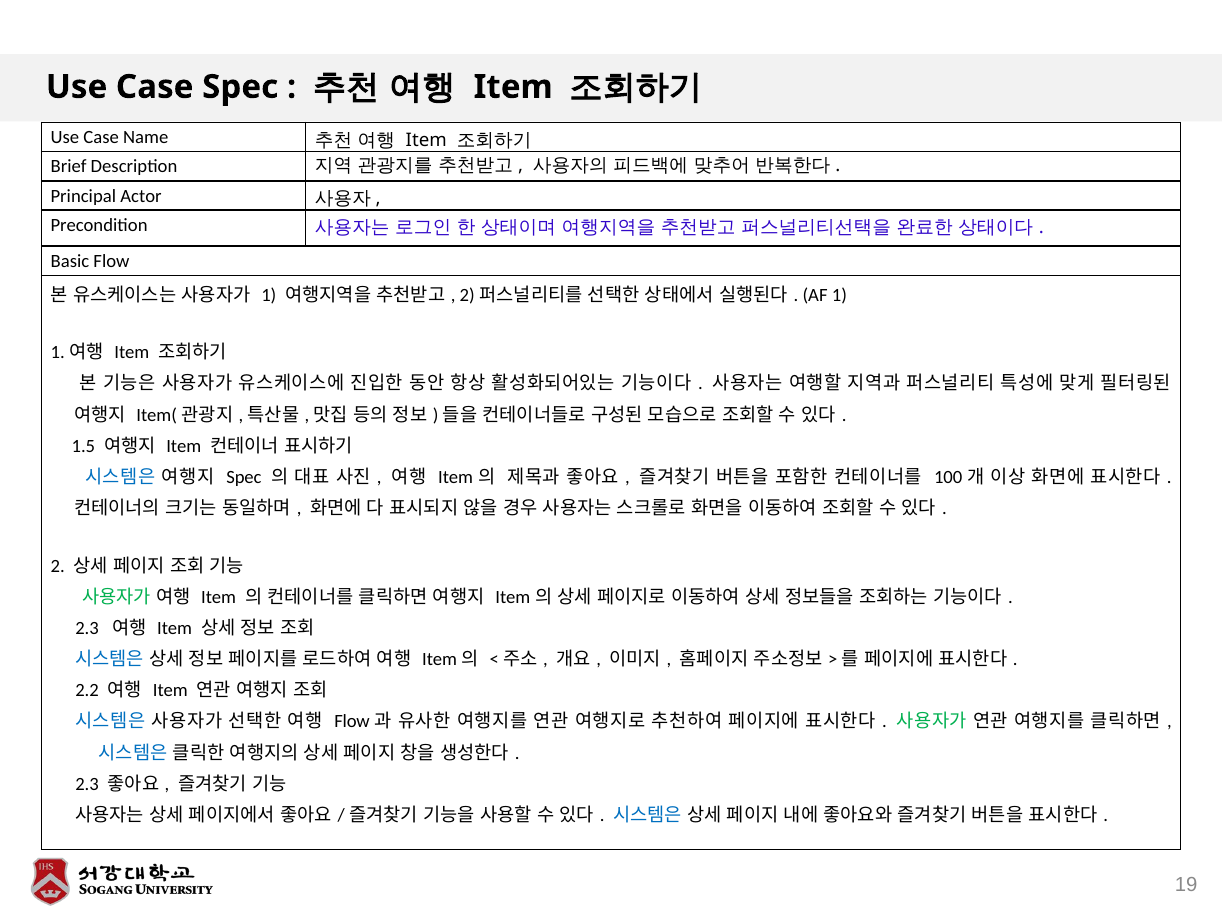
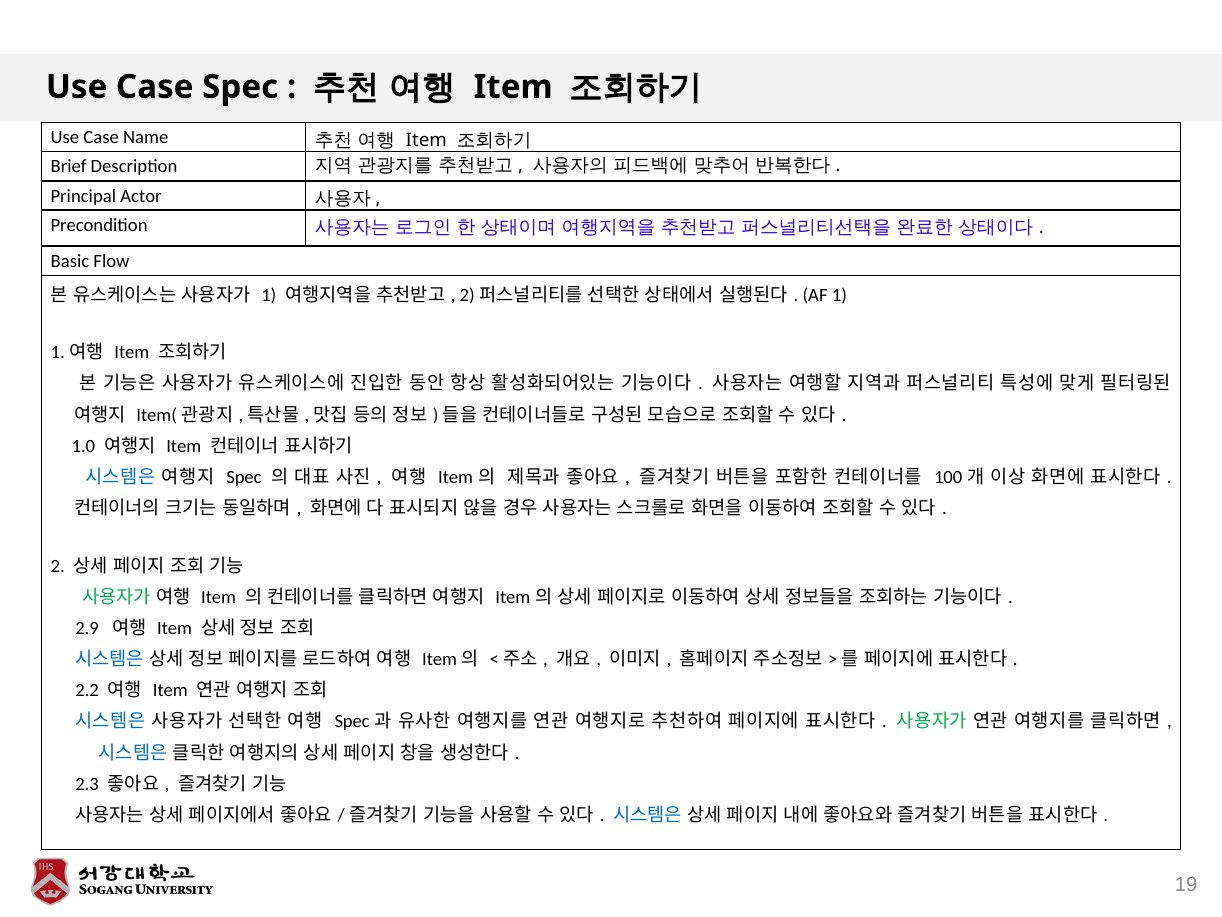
1.5: 1.5 -> 1.0
2.3 at (87, 628): 2.3 -> 2.9
Flow at (352, 721): Flow -> Spec
